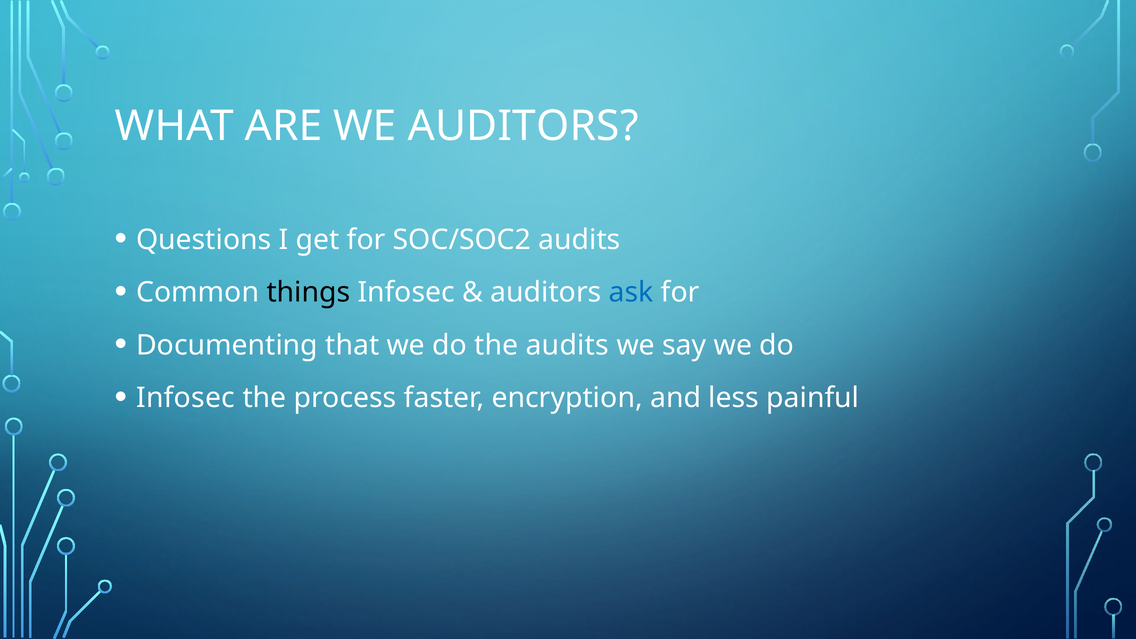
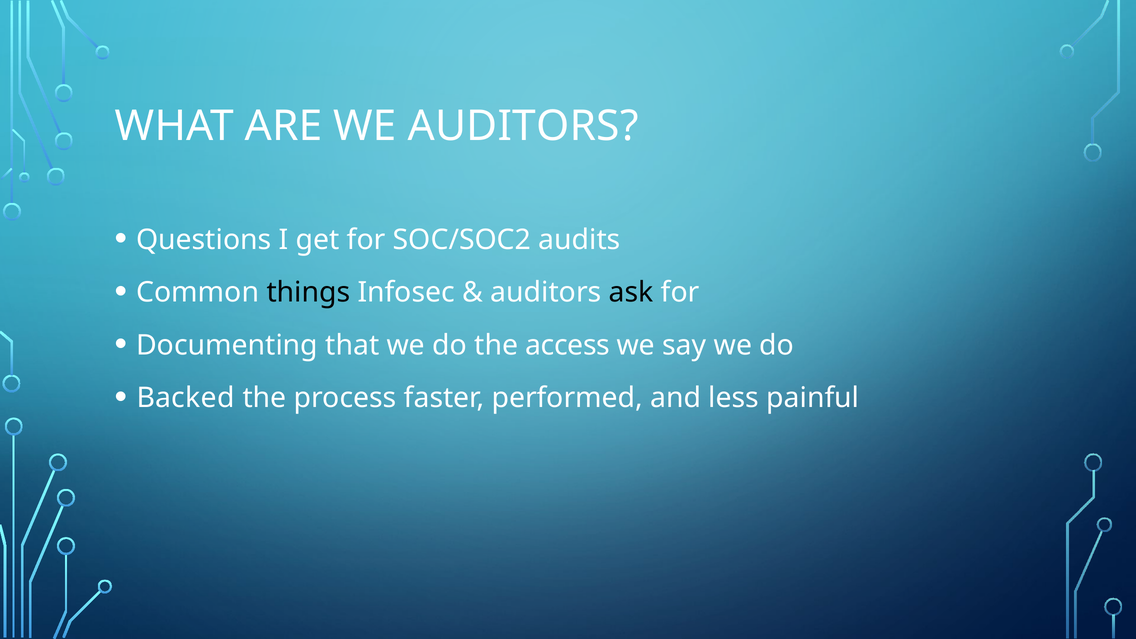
ask colour: blue -> black
the audits: audits -> access
Infosec at (186, 398): Infosec -> Backed
encryption: encryption -> performed
